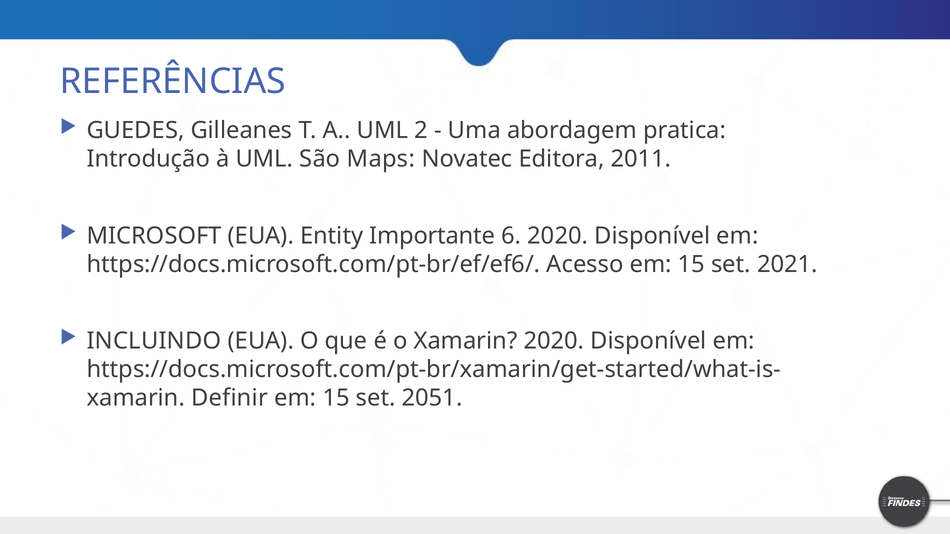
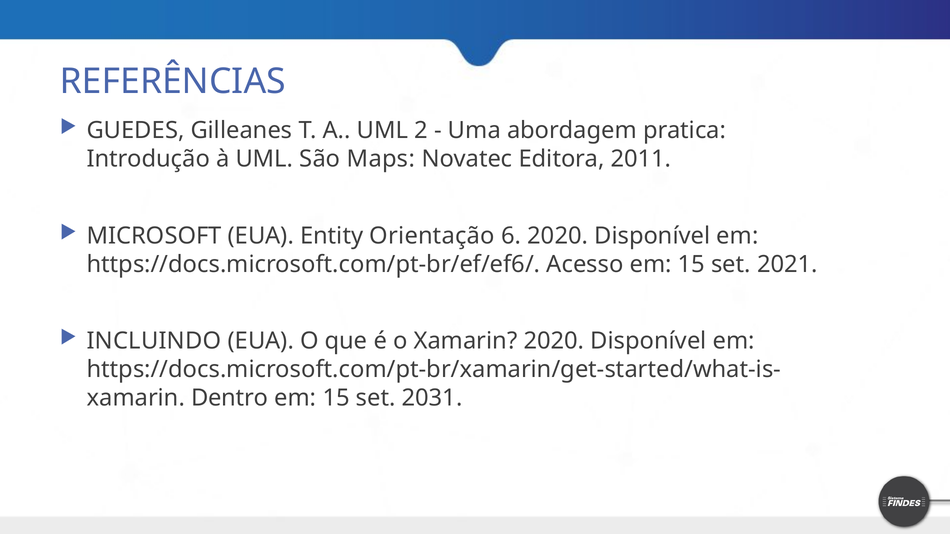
Importante: Importante -> Orientação
Definir: Definir -> Dentro
2051: 2051 -> 2031
